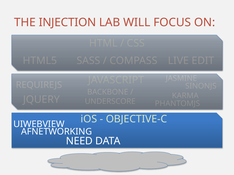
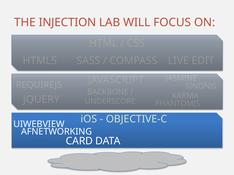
NEED: NEED -> CARD
